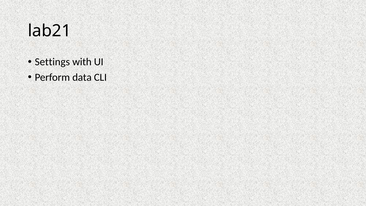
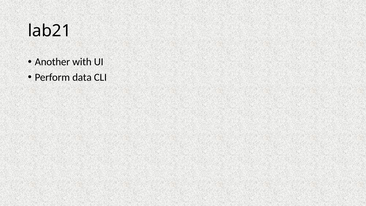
Settings: Settings -> Another
